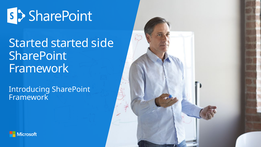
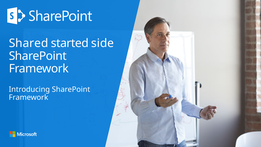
Started at (29, 43): Started -> Shared
